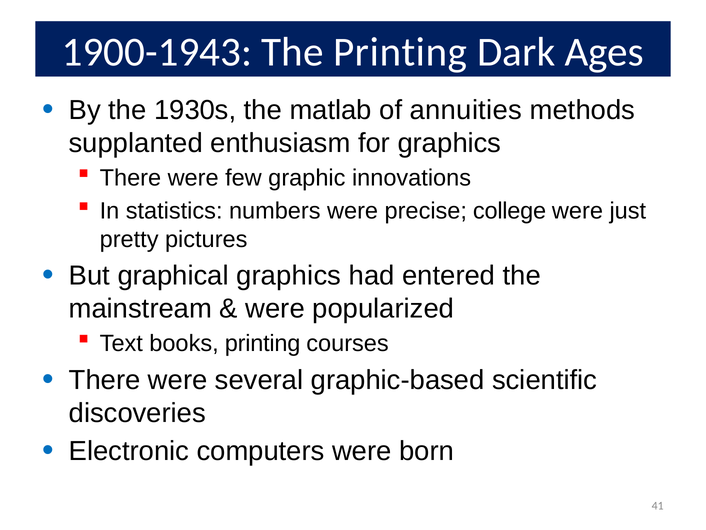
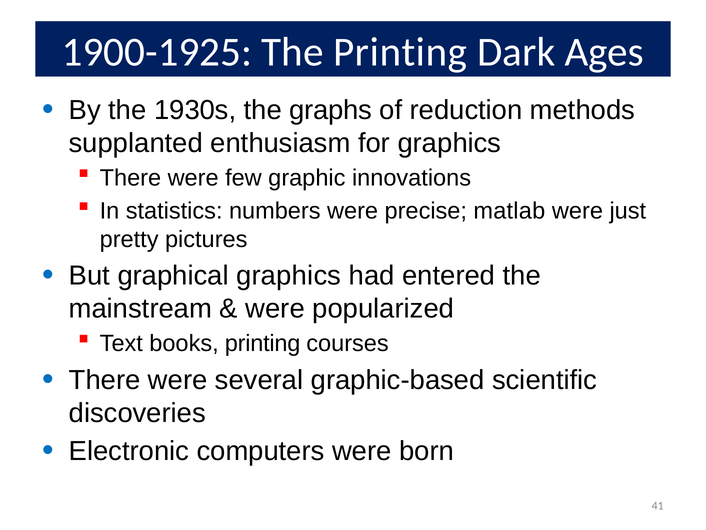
1900-1943: 1900-1943 -> 1900-1925
matlab: matlab -> graphs
annuities: annuities -> reduction
college: college -> matlab
